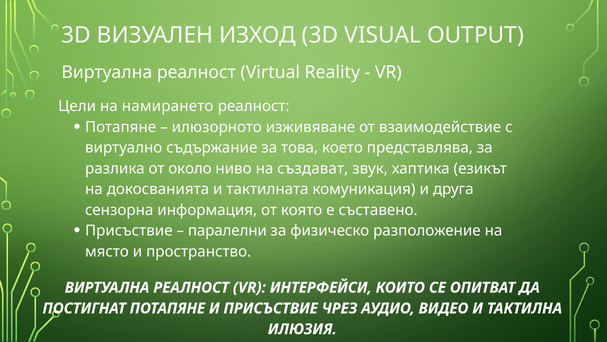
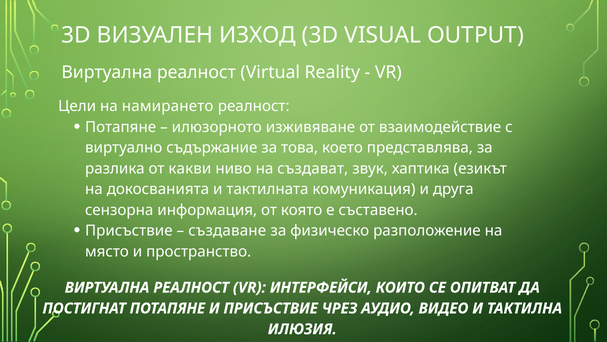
около: около -> какви
паралелни: паралелни -> създаване
